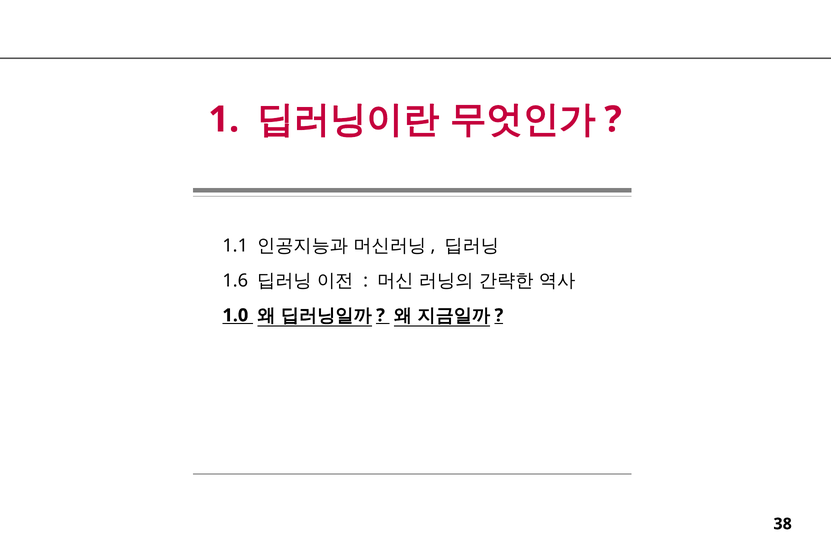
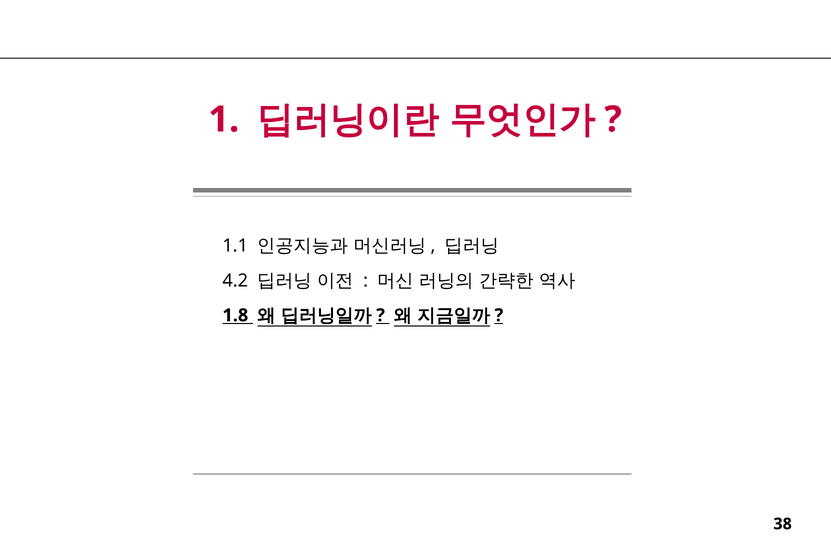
1.6: 1.6 -> 4.2
1.0: 1.0 -> 1.8
